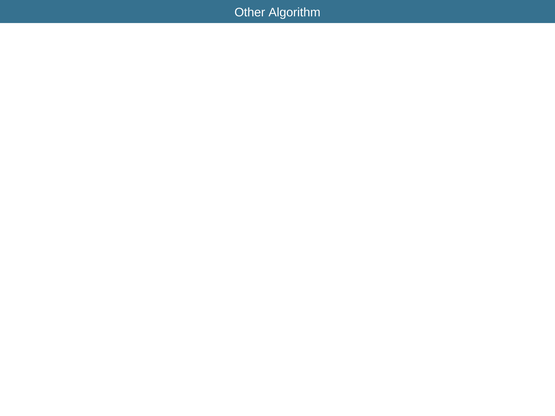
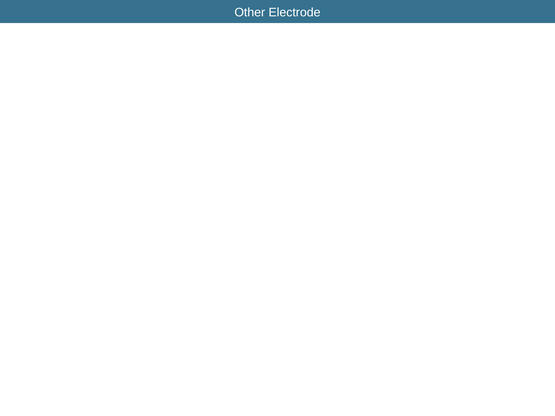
Other Algorithm: Algorithm -> Electrode
